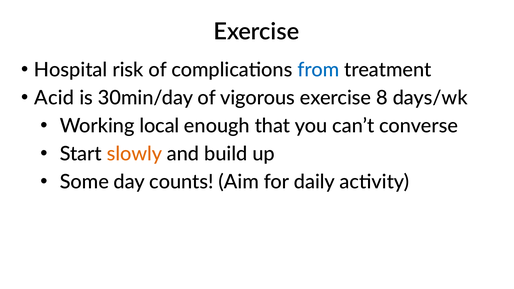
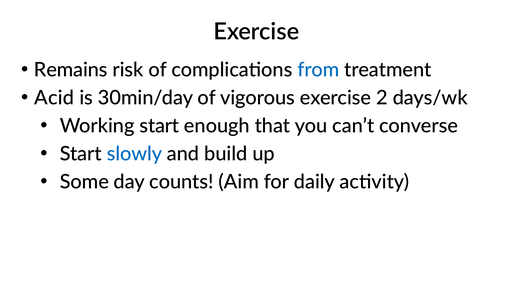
Hospital: Hospital -> Remains
8: 8 -> 2
Working local: local -> start
slowly colour: orange -> blue
